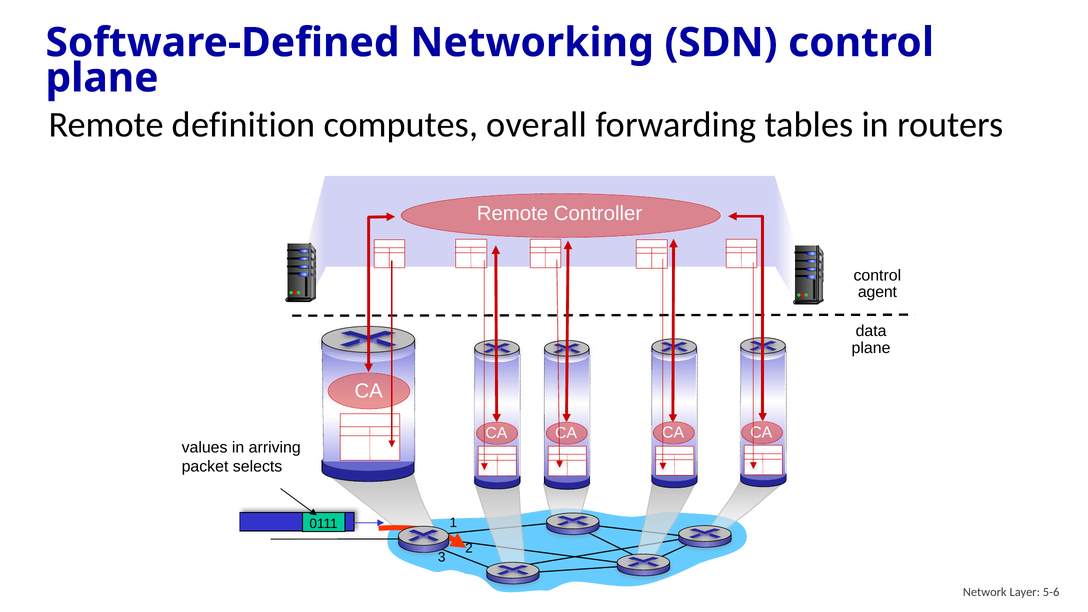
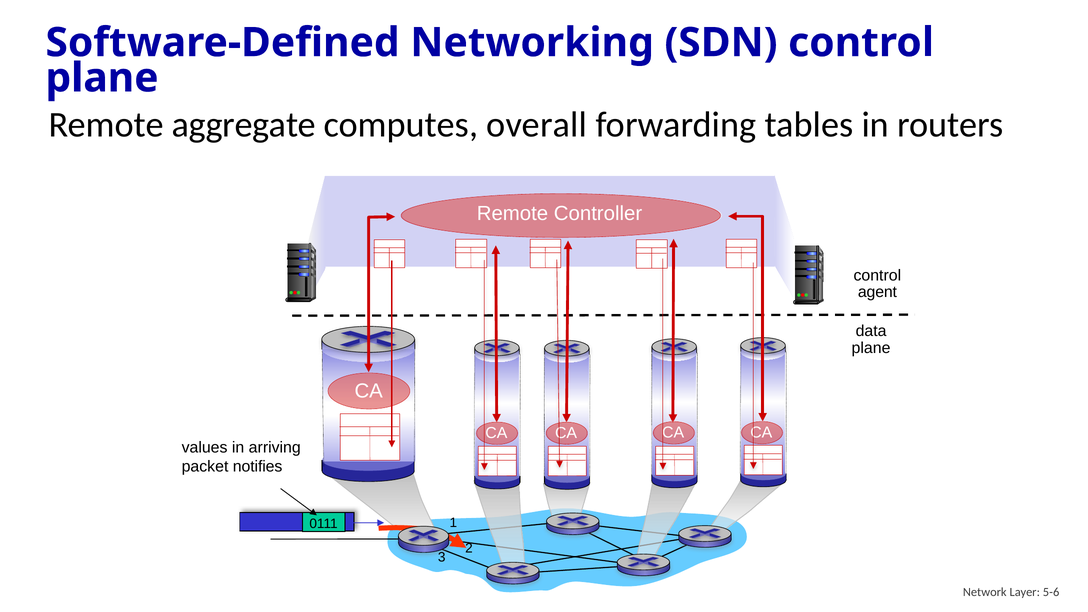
definition: definition -> aggregate
selects: selects -> notifies
